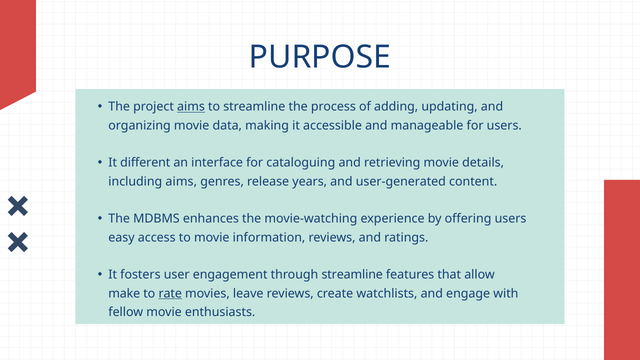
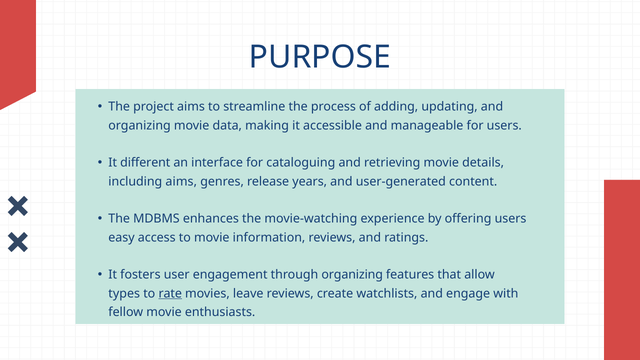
aims at (191, 107) underline: present -> none
through streamline: streamline -> organizing
make: make -> types
